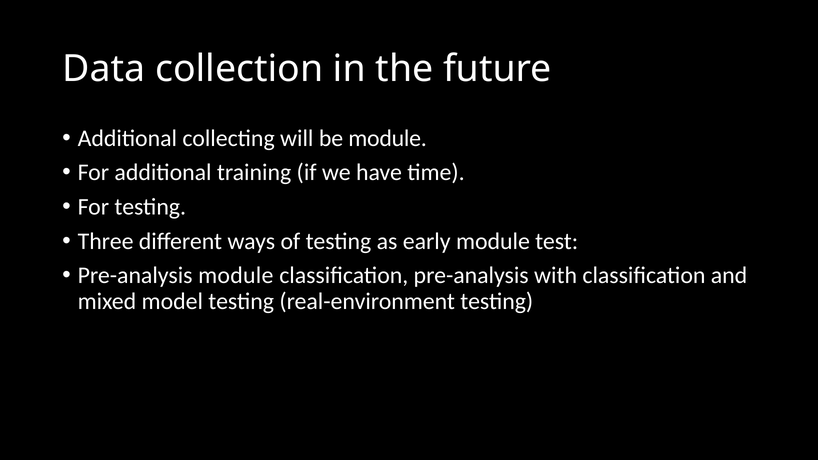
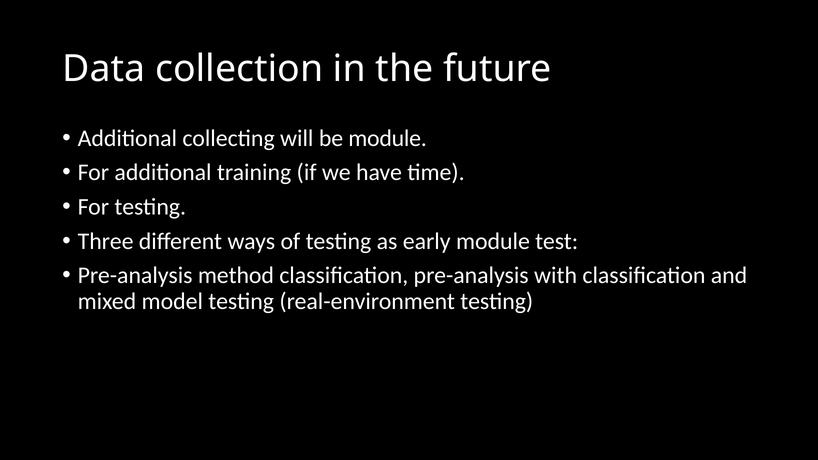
Pre-analysis module: module -> method
